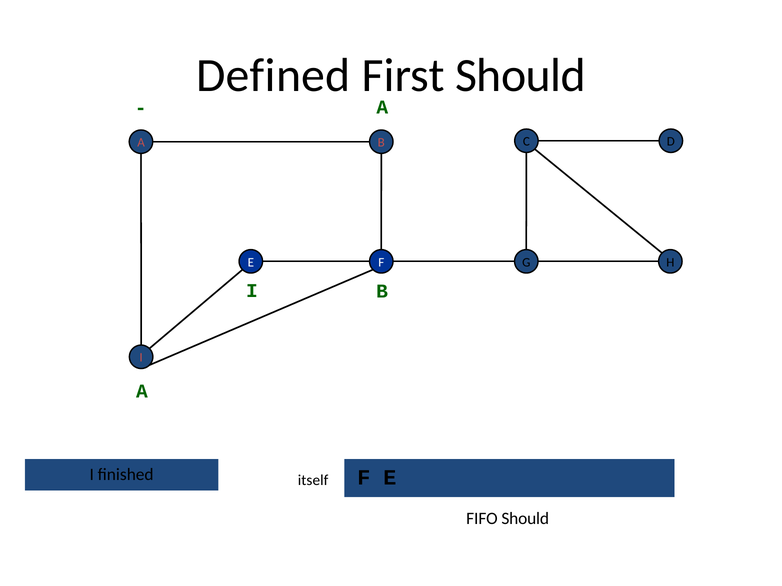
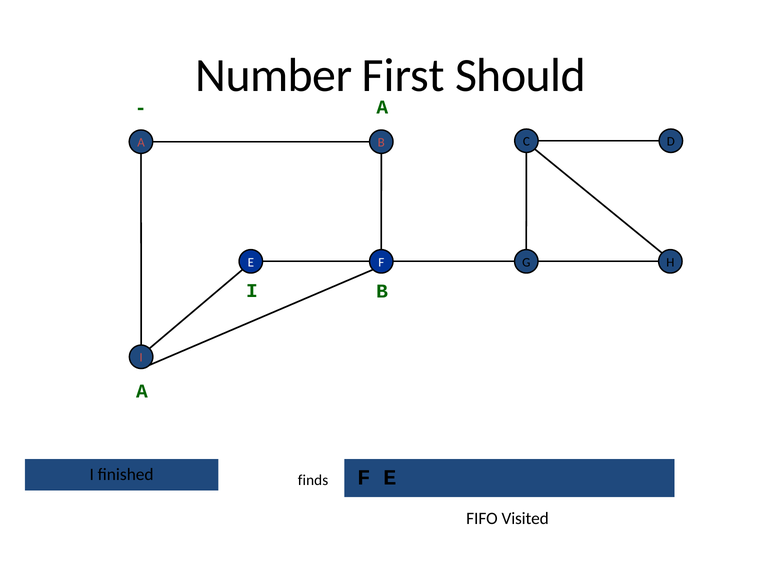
Defined: Defined -> Number
itself: itself -> finds
FIFO Should: Should -> Visited
